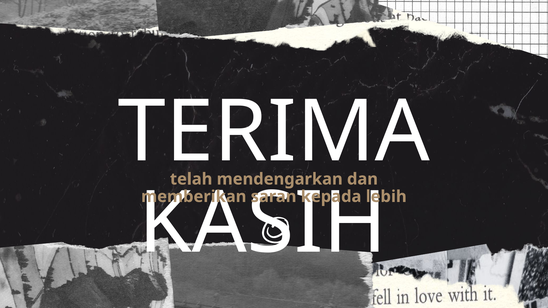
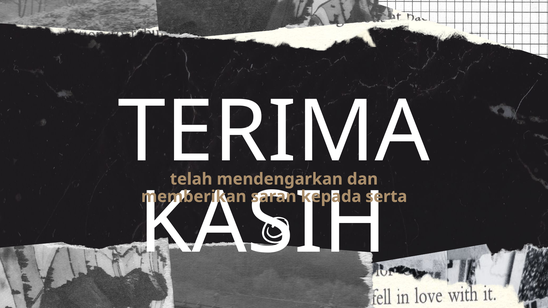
lebih: lebih -> serta
